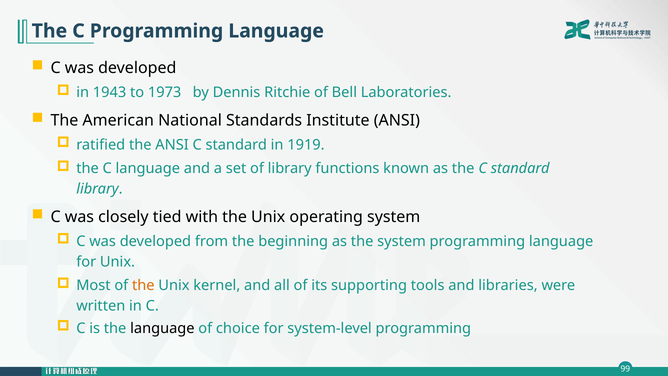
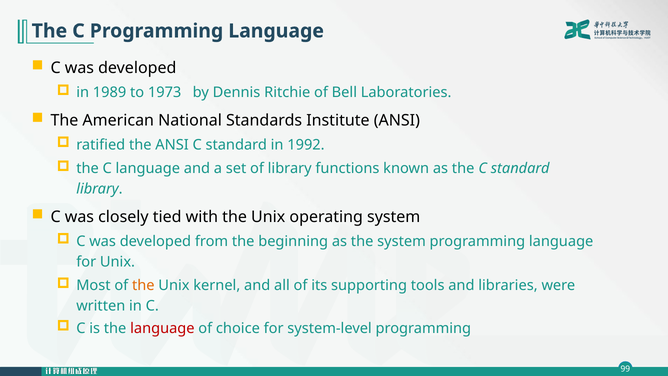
1943: 1943 -> 1989
1919: 1919 -> 1992
language at (162, 328) colour: black -> red
